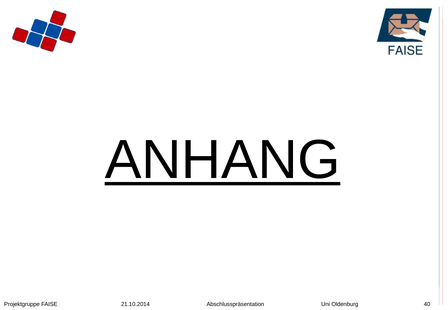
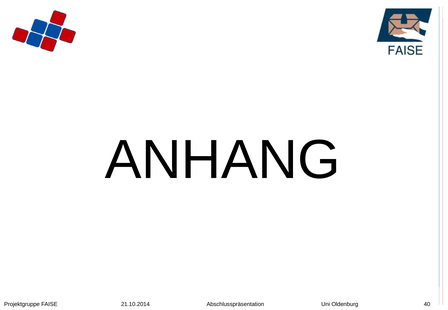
ANHANG underline: present -> none
